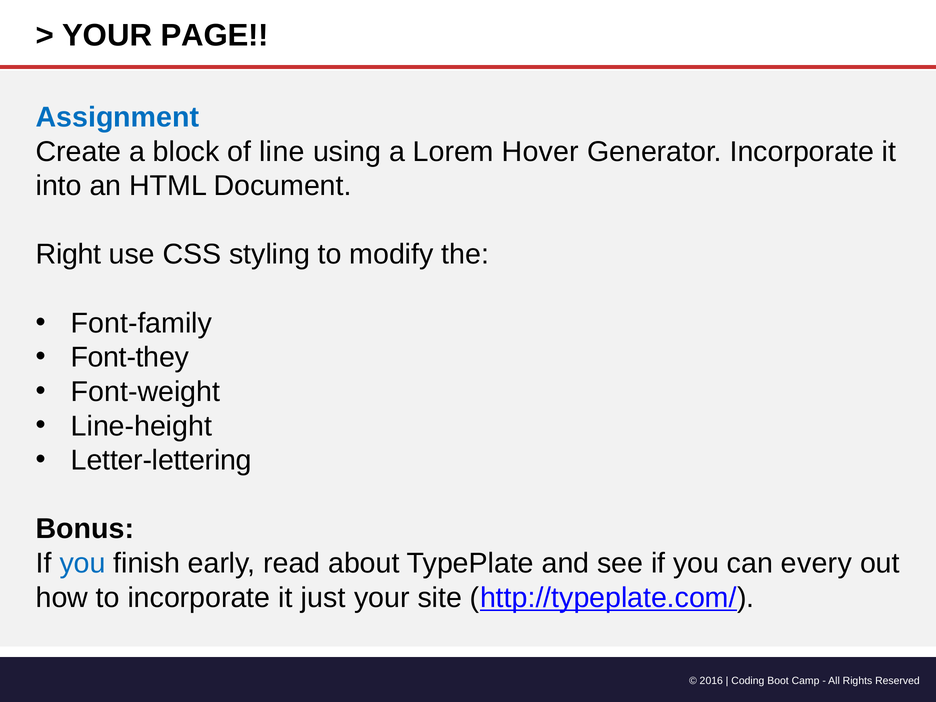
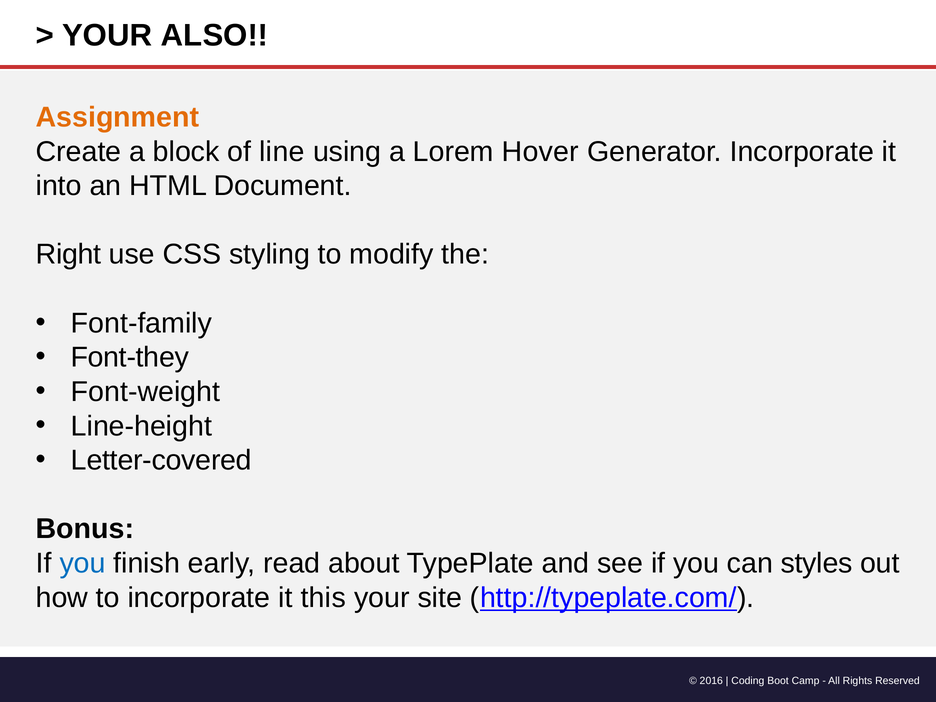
PAGE: PAGE -> ALSO
Assignment colour: blue -> orange
Letter-lettering: Letter-lettering -> Letter-covered
every: every -> styles
just: just -> this
